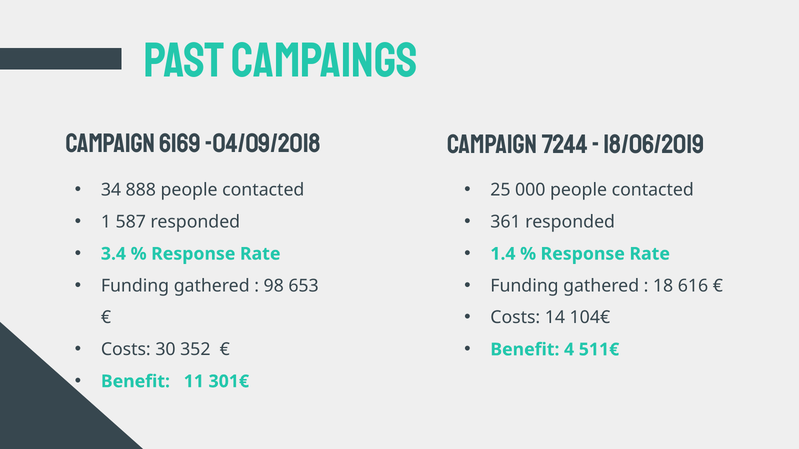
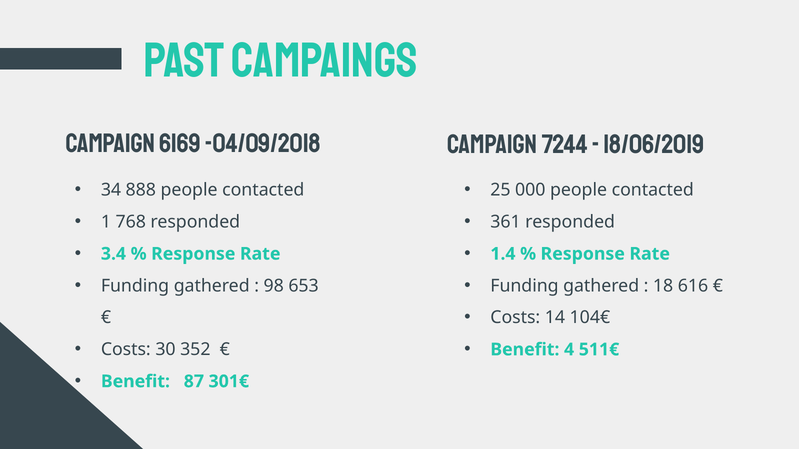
587: 587 -> 768
11: 11 -> 87
